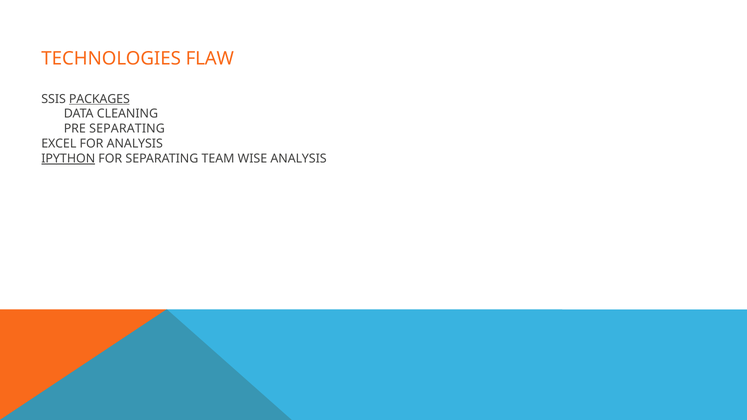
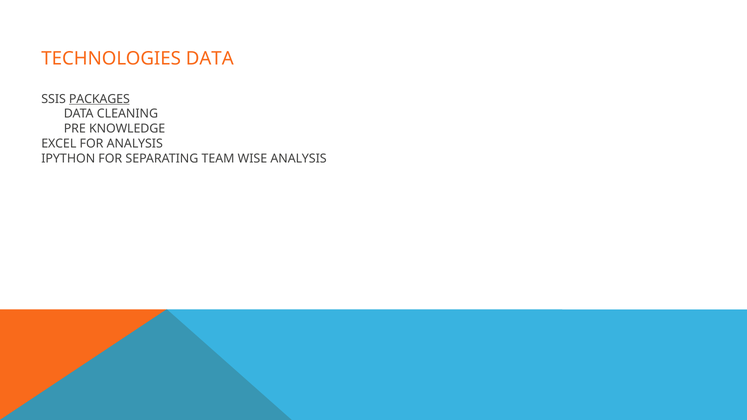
TECHNOLOGIES FLAW: FLAW -> DATA
PRE SEPARATING: SEPARATING -> KNOWLEDGE
IPYTHON underline: present -> none
